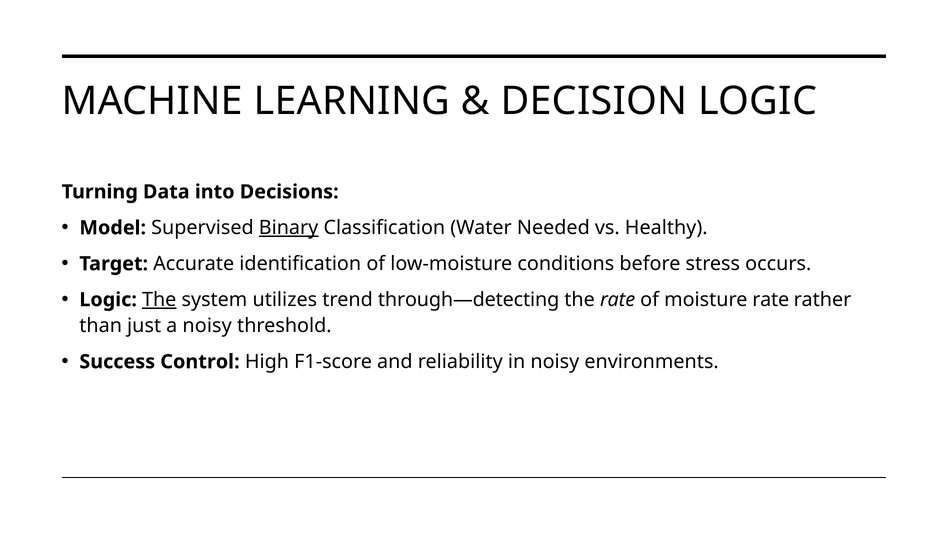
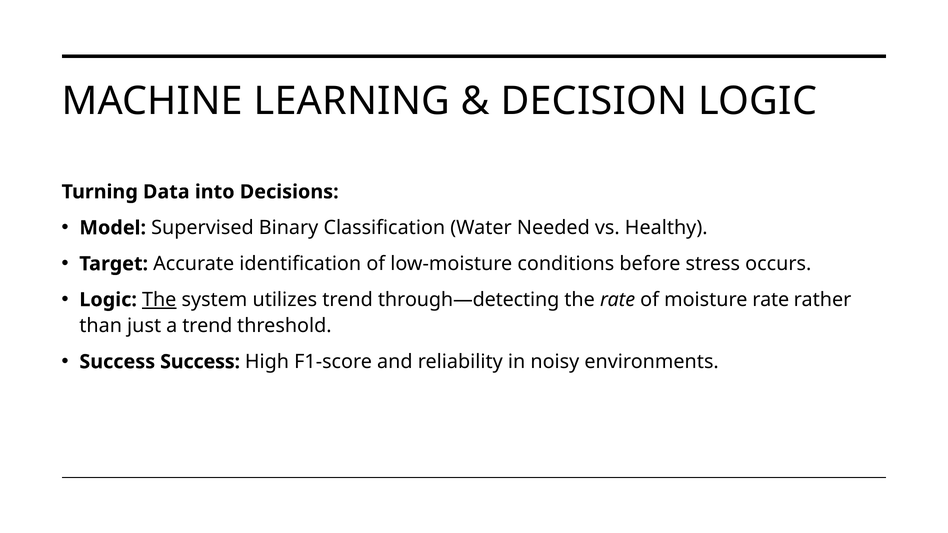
Binary underline: present -> none
a noisy: noisy -> trend
Success Control: Control -> Success
